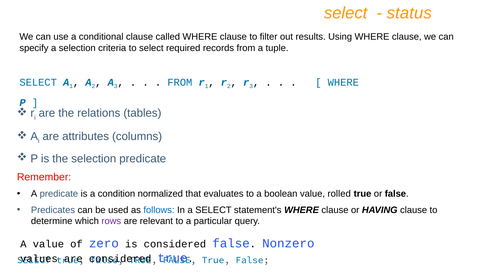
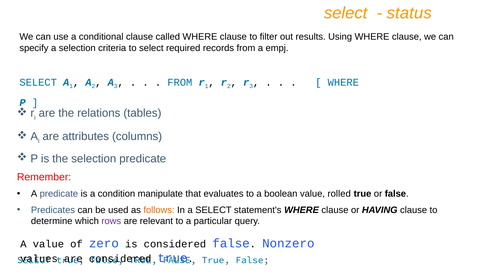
tuple: tuple -> empj
normalized: normalized -> manipulate
follows colour: blue -> orange
